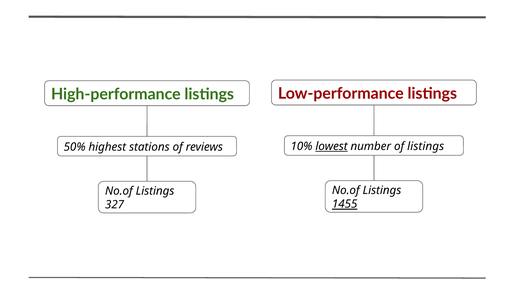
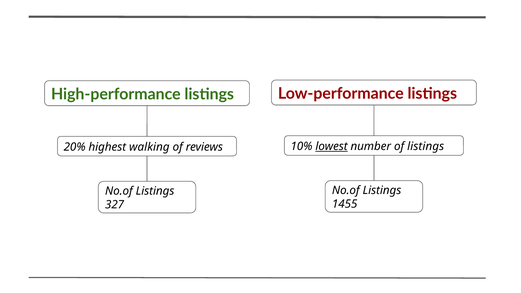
50%: 50% -> 20%
stations: stations -> walking
1455 underline: present -> none
